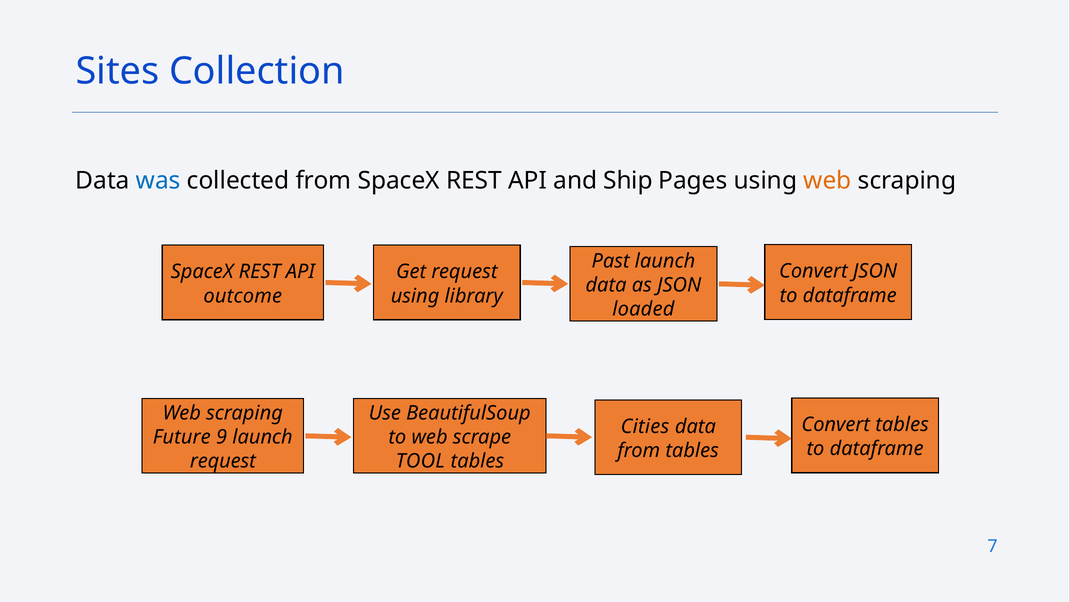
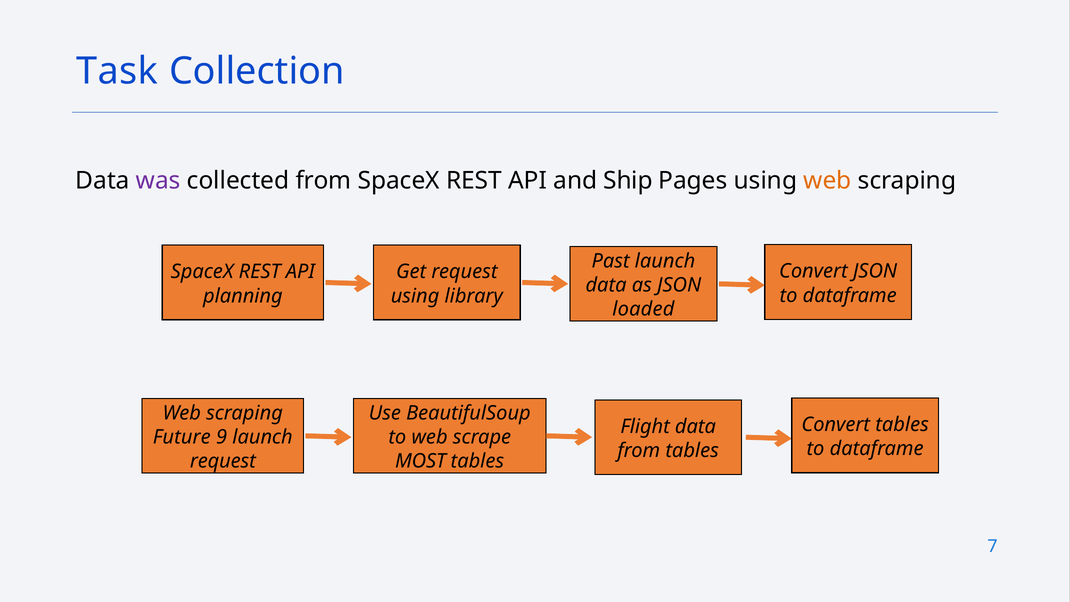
Sites: Sites -> Task
was colour: blue -> purple
outcome: outcome -> planning
Cities: Cities -> Flight
TOOL: TOOL -> MOST
